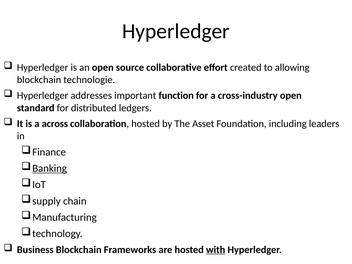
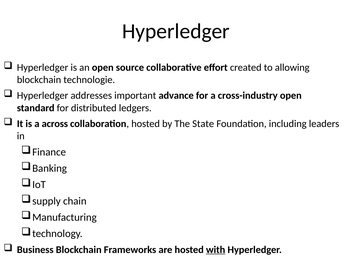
function: function -> advance
Asset: Asset -> State
Banking underline: present -> none
